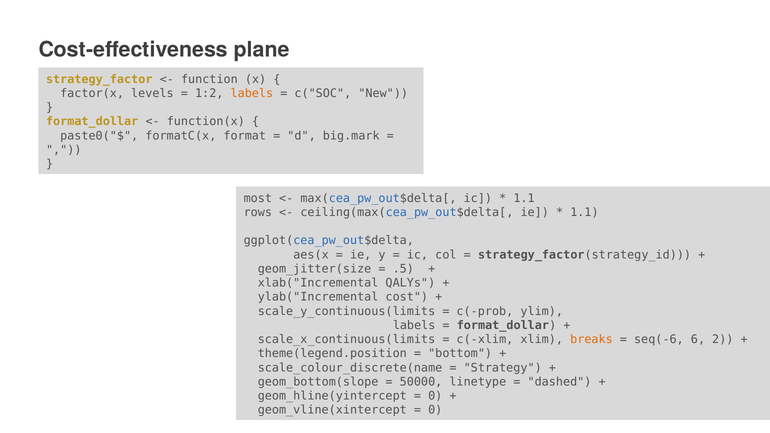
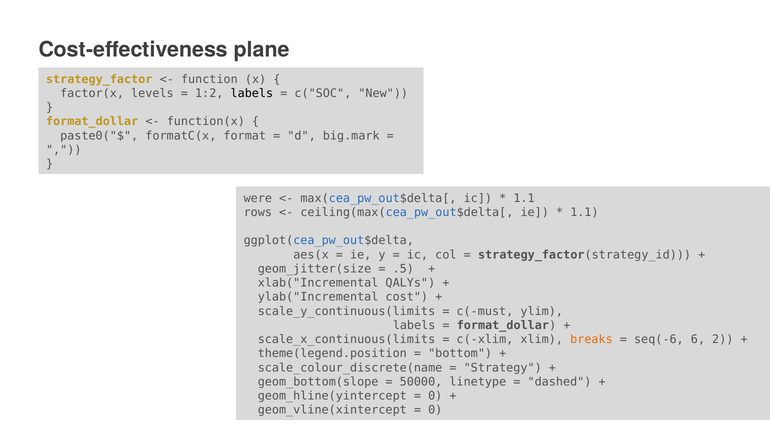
labels at (252, 93) colour: orange -> black
most: most -> were
c(-prob: c(-prob -> c(-must
